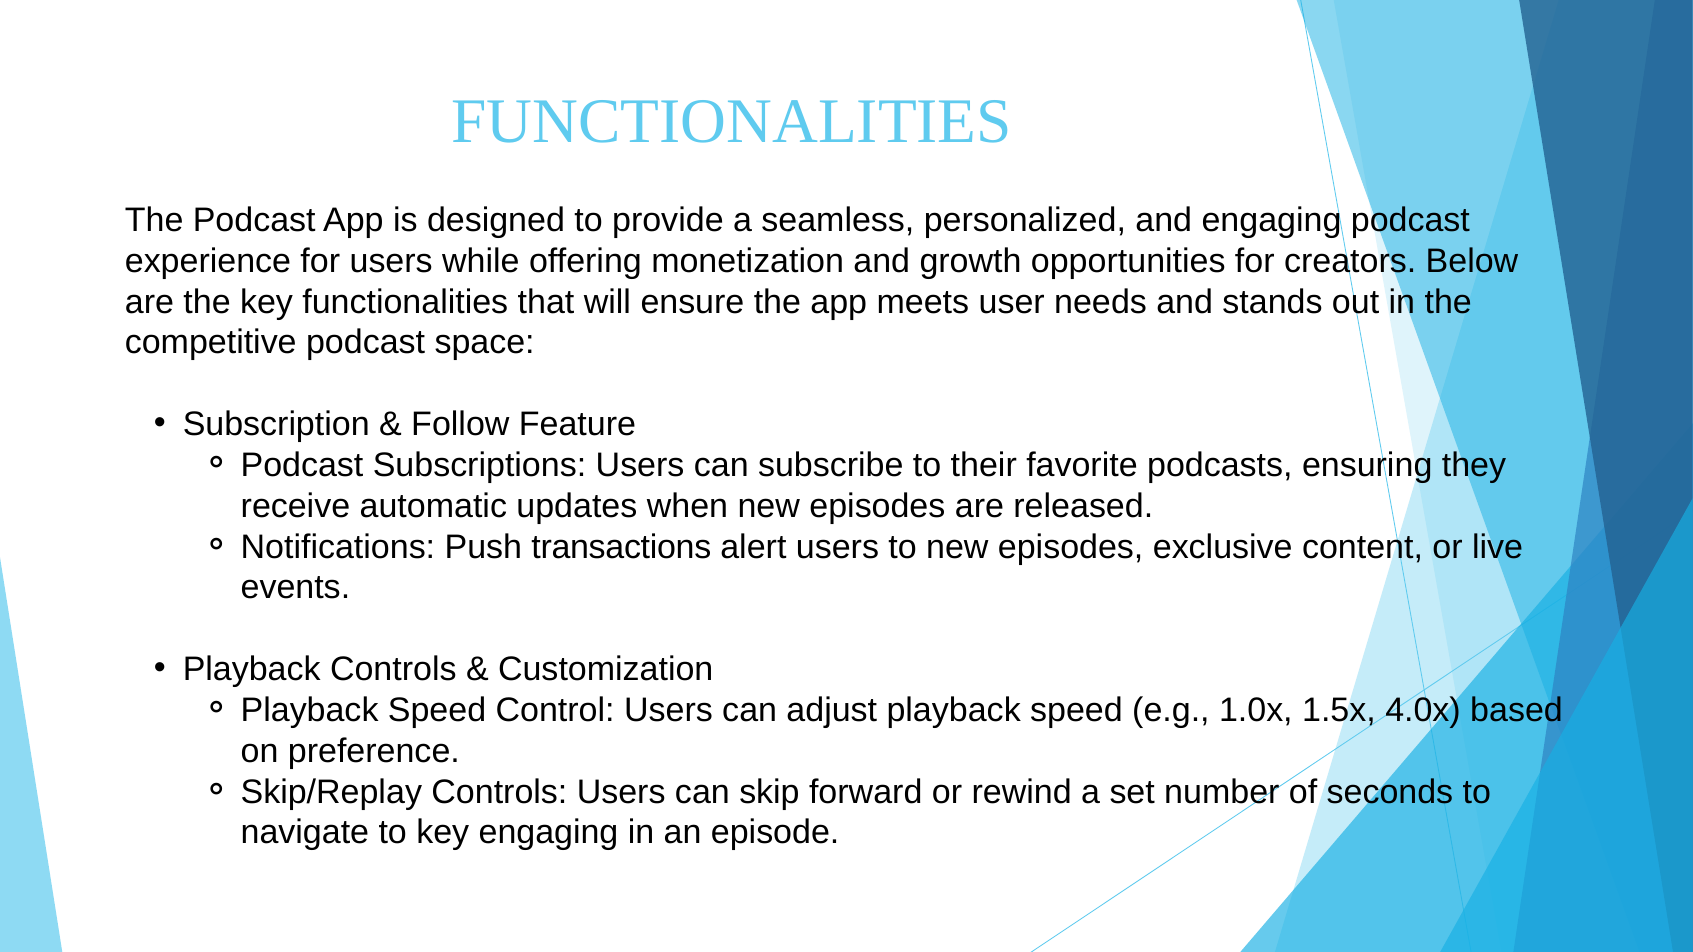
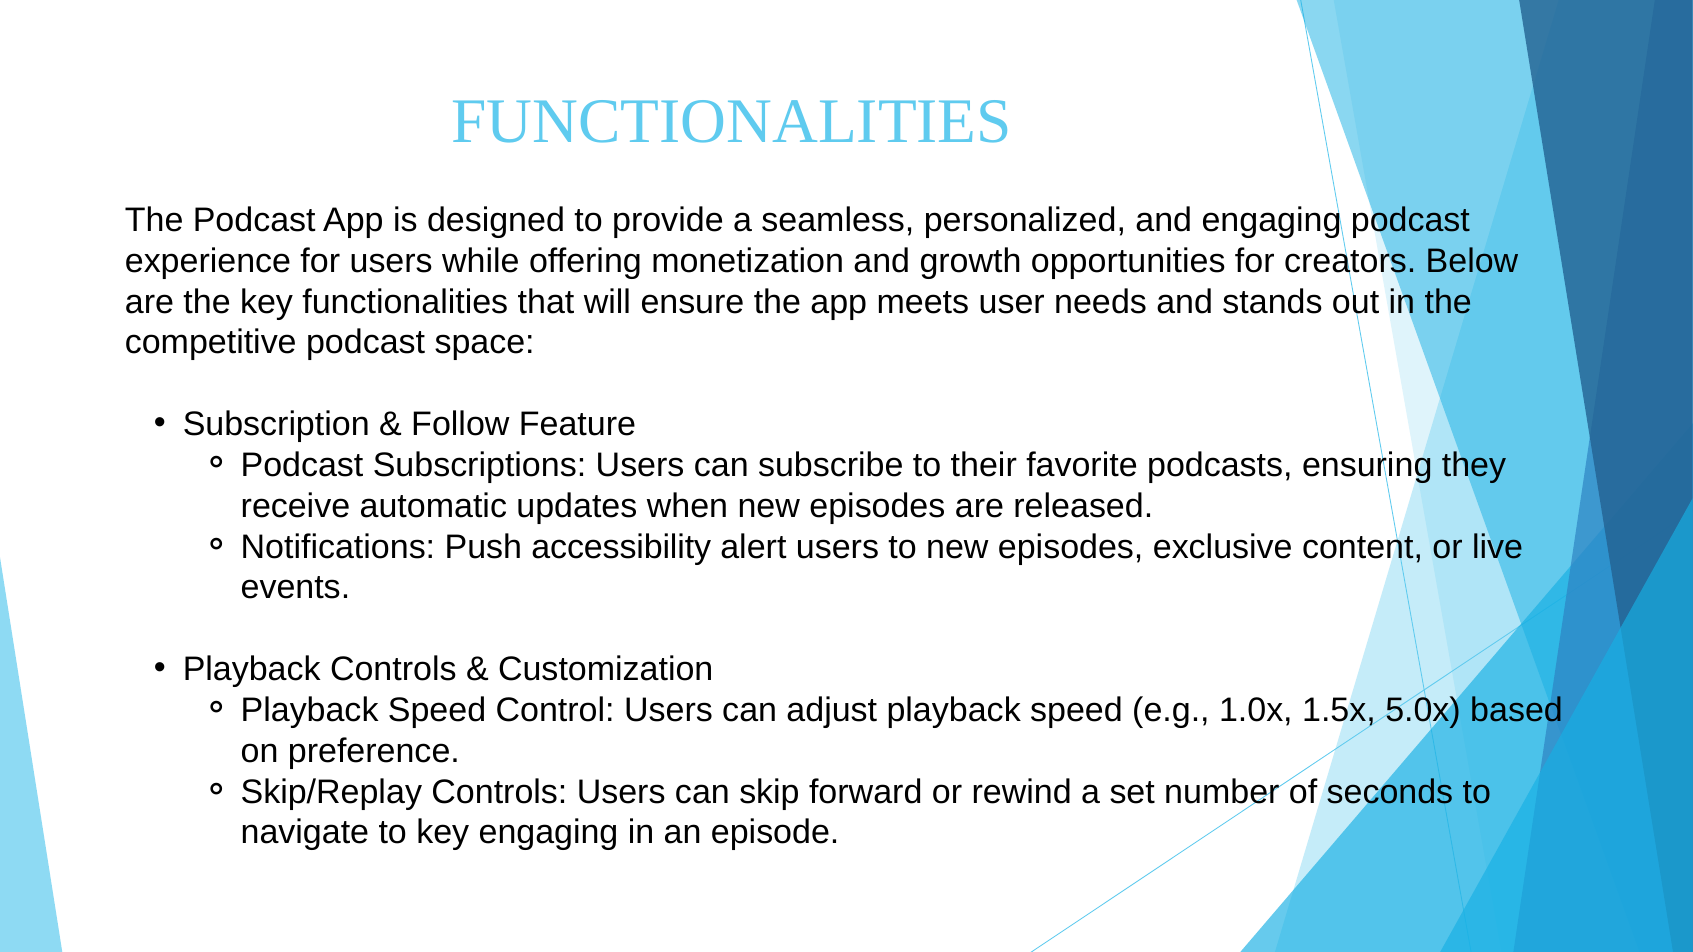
transactions: transactions -> accessibility
4.0x: 4.0x -> 5.0x
